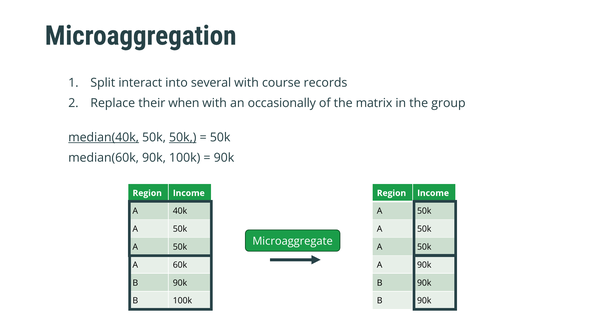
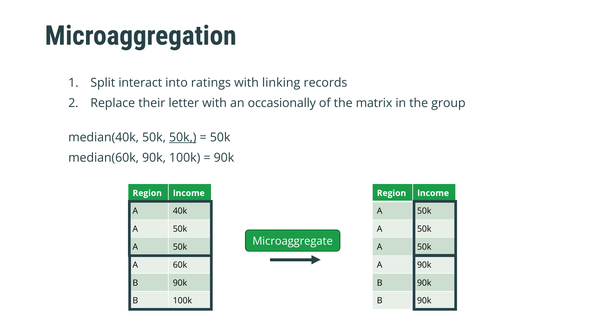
several: several -> ratings
course: course -> linking
when: when -> letter
median(40k underline: present -> none
